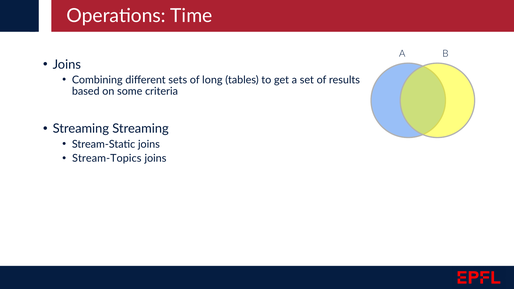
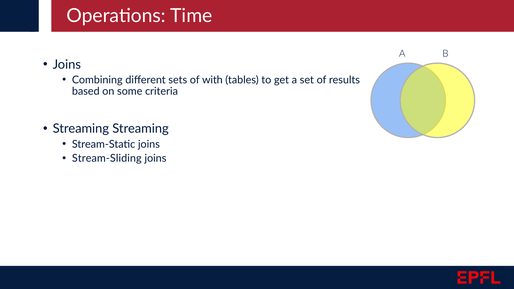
long: long -> with
Stream-Topics: Stream-Topics -> Stream-Sliding
